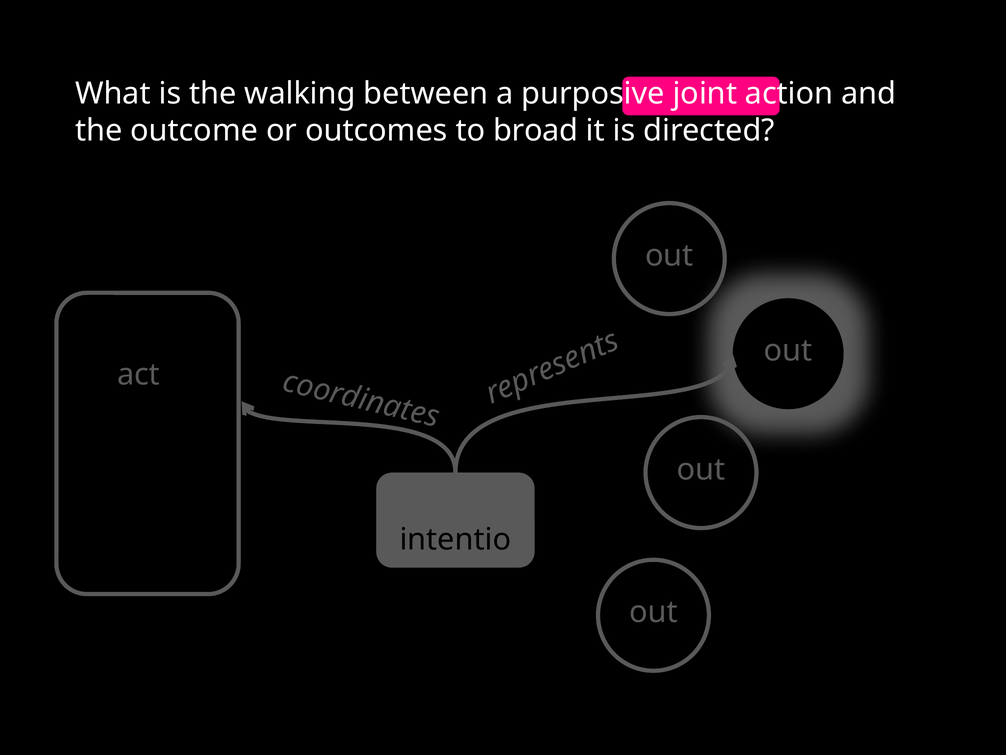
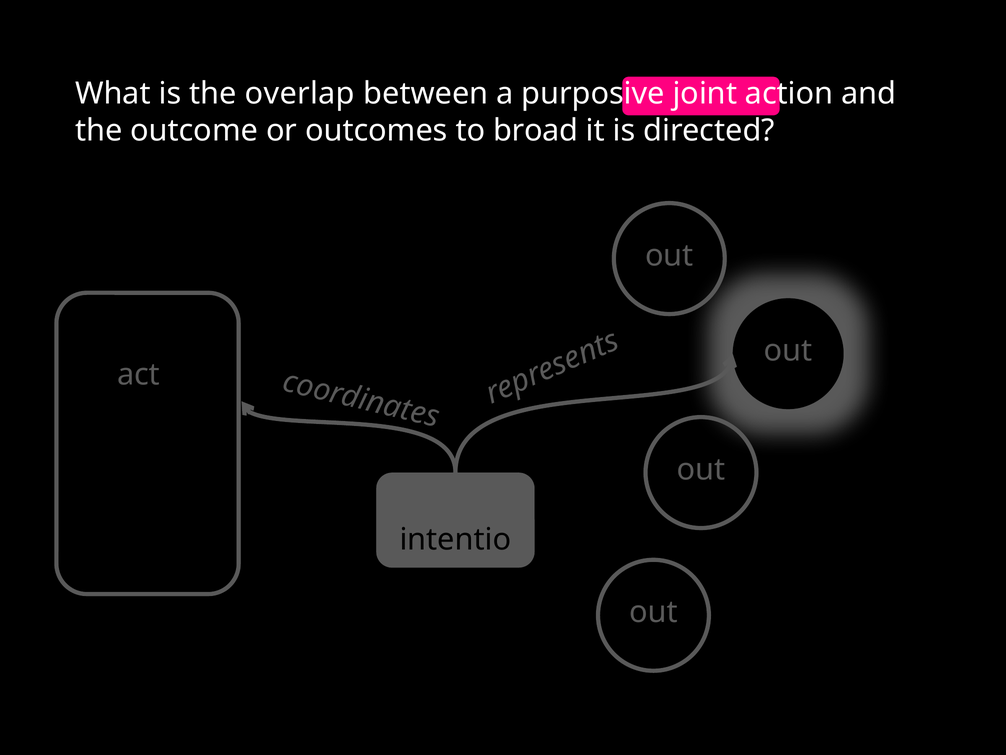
walking: walking -> overlap
